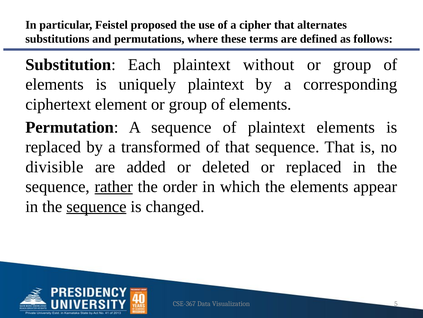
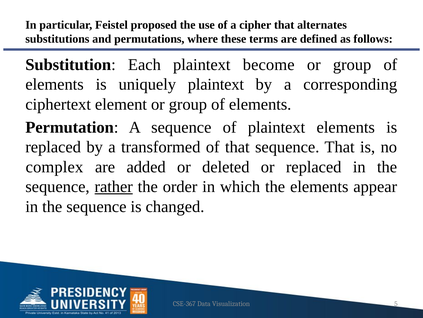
without: without -> become
divisible: divisible -> complex
sequence at (96, 206) underline: present -> none
